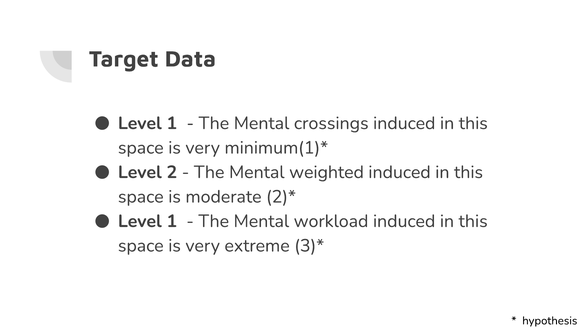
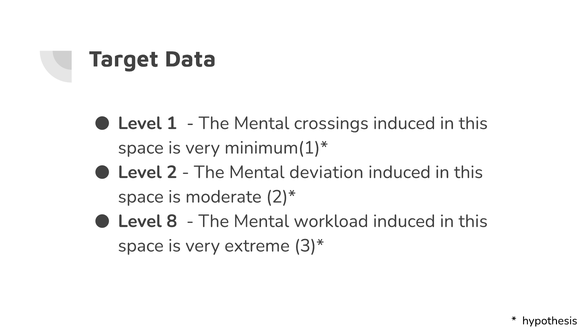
weighted: weighted -> deviation
1 at (172, 221): 1 -> 8
